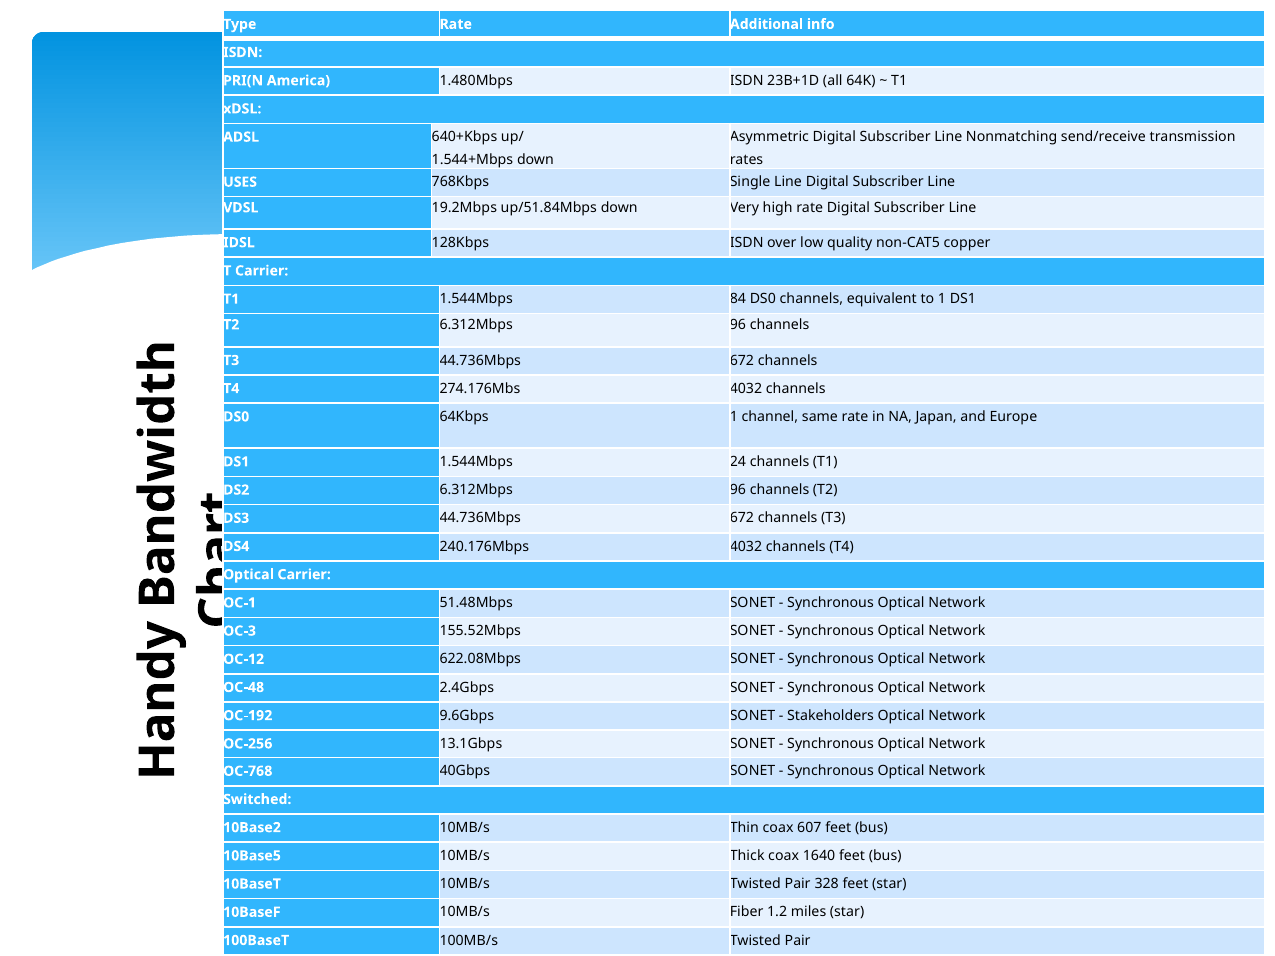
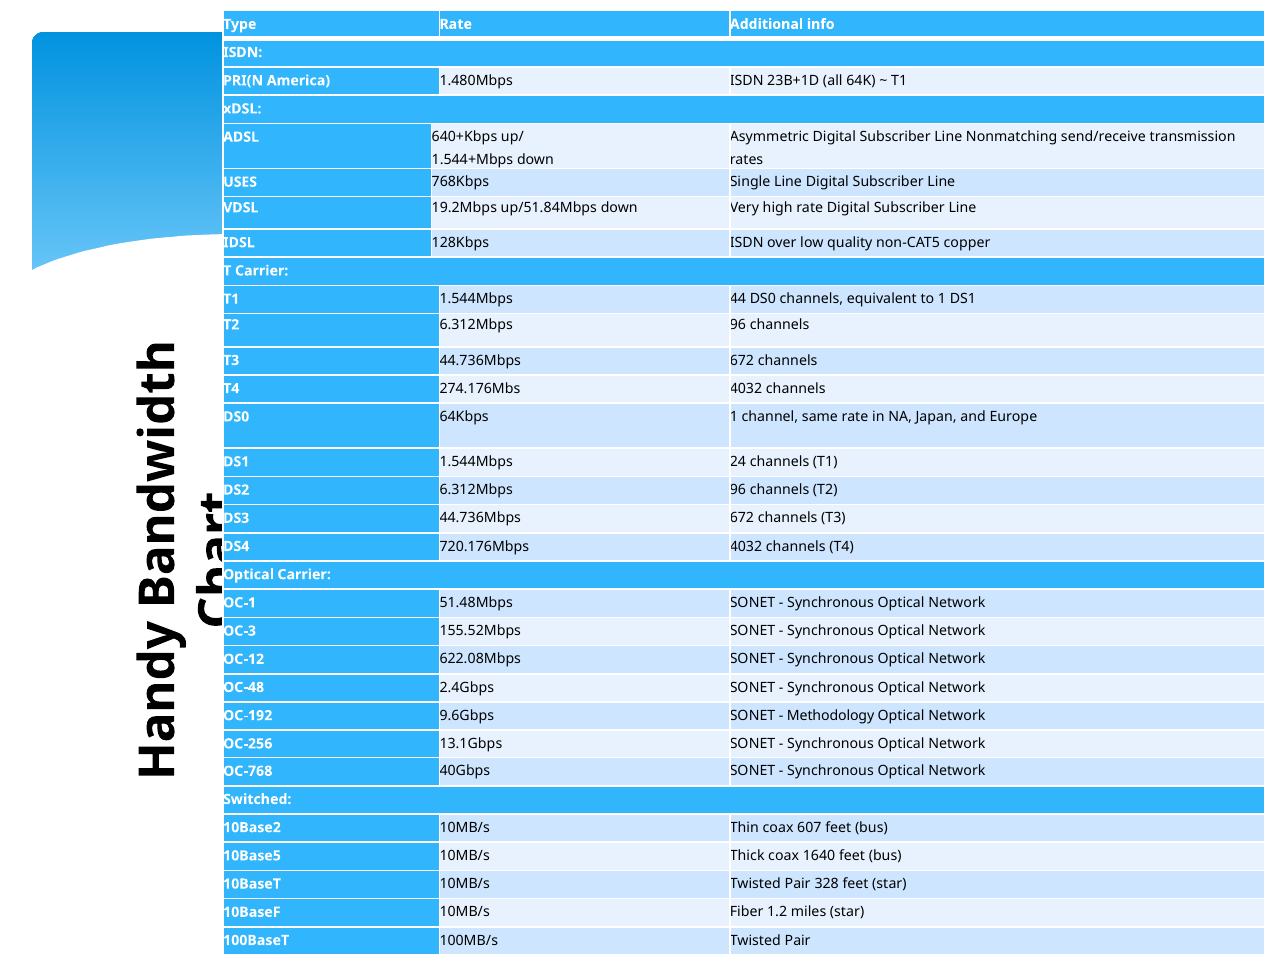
84: 84 -> 44
240.176Mbps: 240.176Mbps -> 720.176Mbps
Stakeholders: Stakeholders -> Methodology
